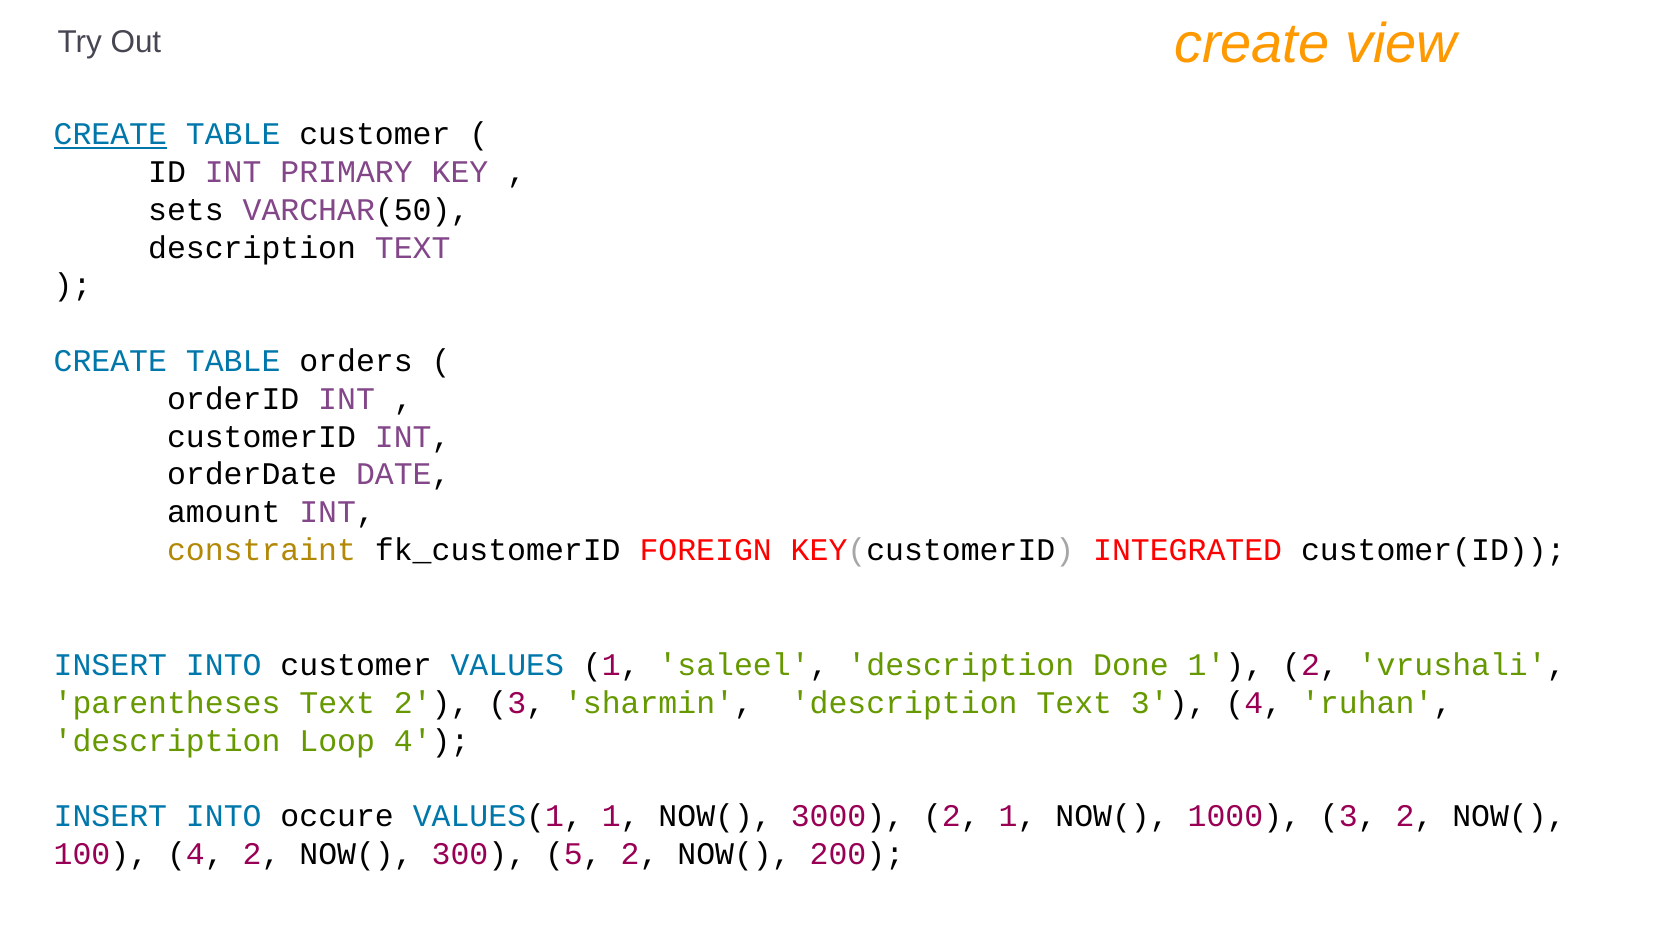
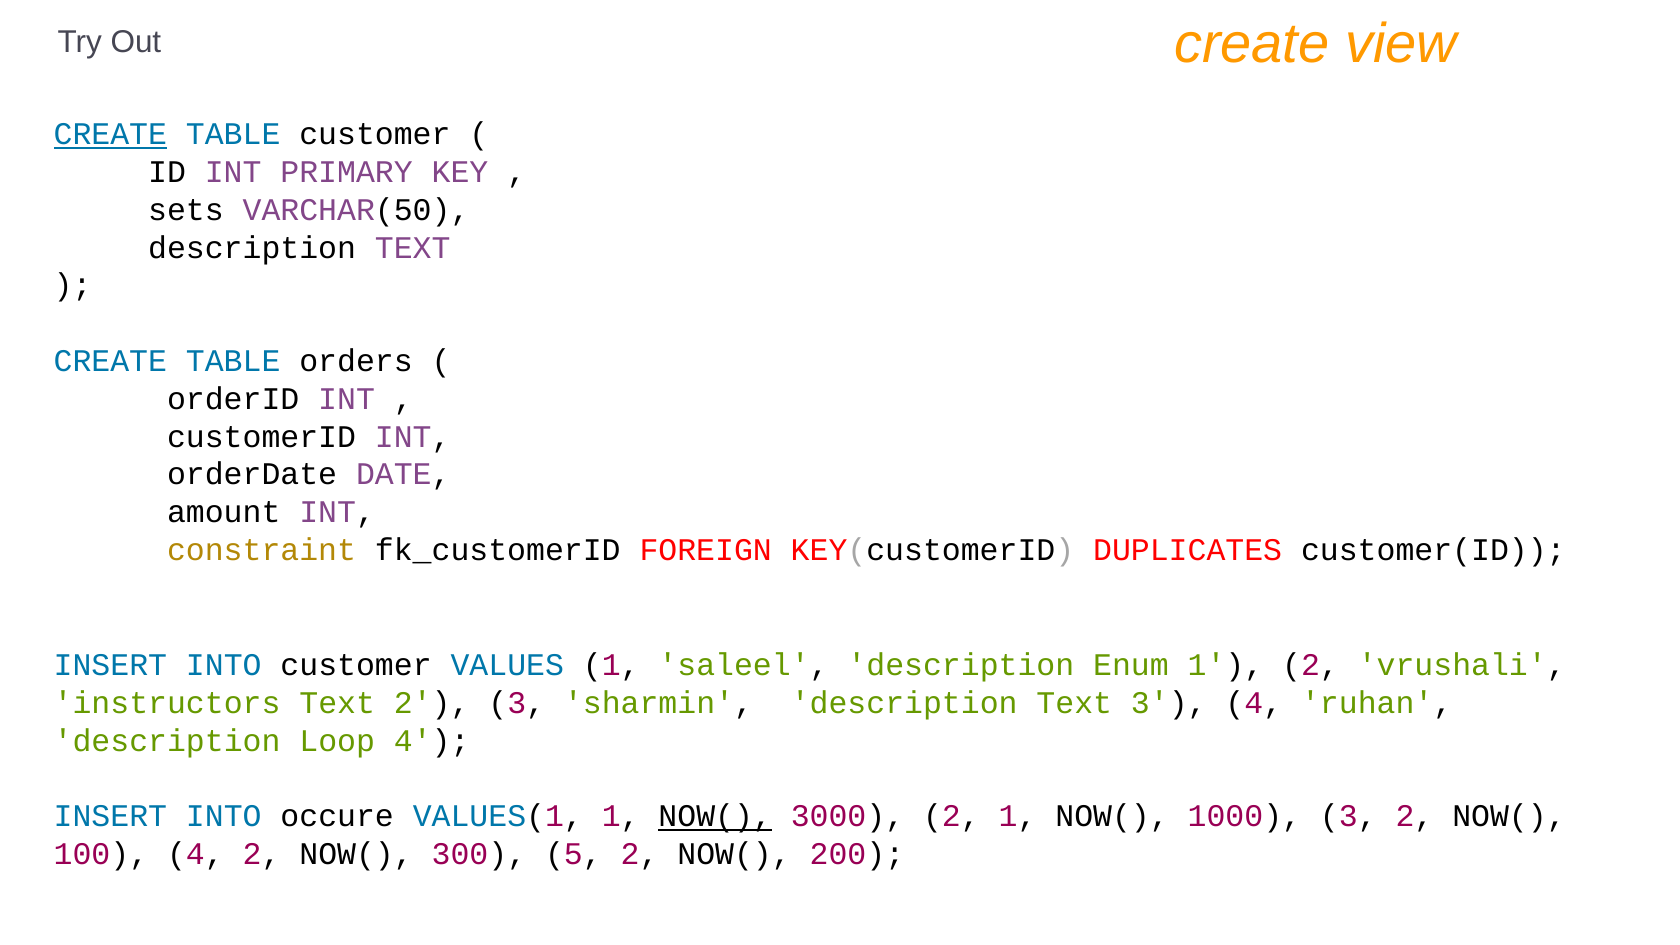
INTEGRATED: INTEGRATED -> DUPLICATES
Done: Done -> Enum
parentheses: parentheses -> instructors
NOW( at (715, 817) underline: none -> present
